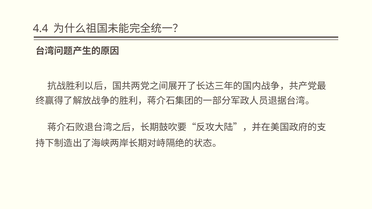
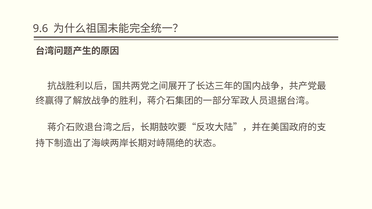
4.4: 4.4 -> 9.6
